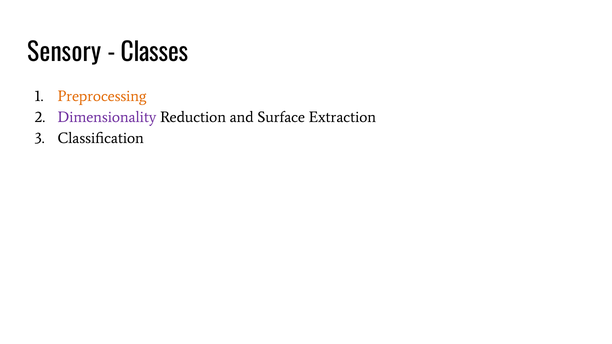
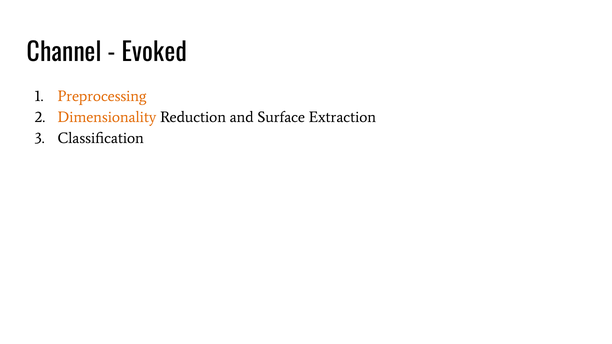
Sensory: Sensory -> Channel
Classes: Classes -> Evoked
Dimensionality colour: purple -> orange
